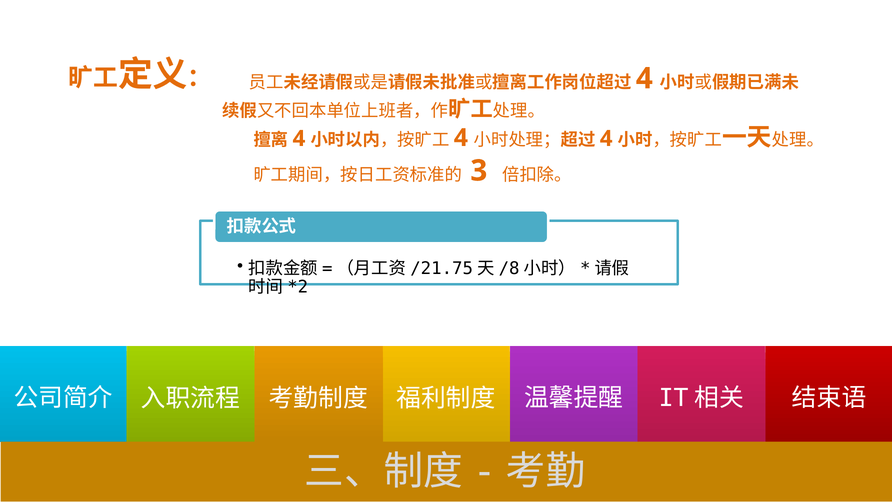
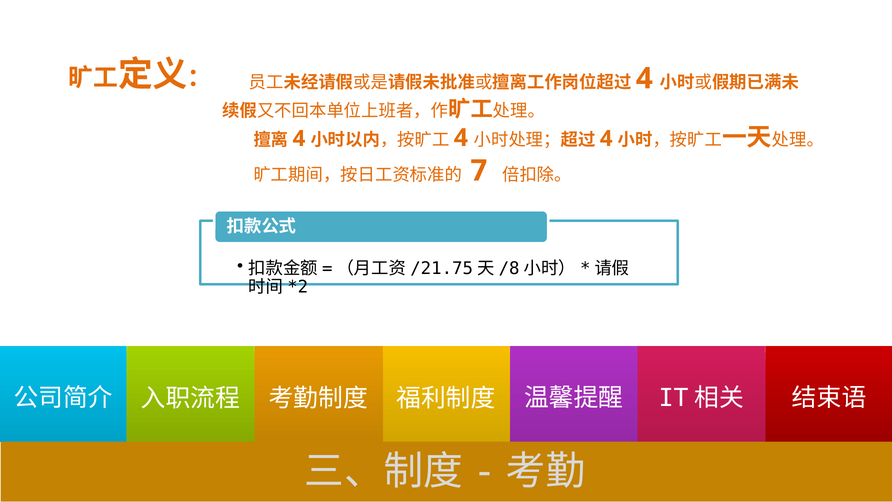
3: 3 -> 7
